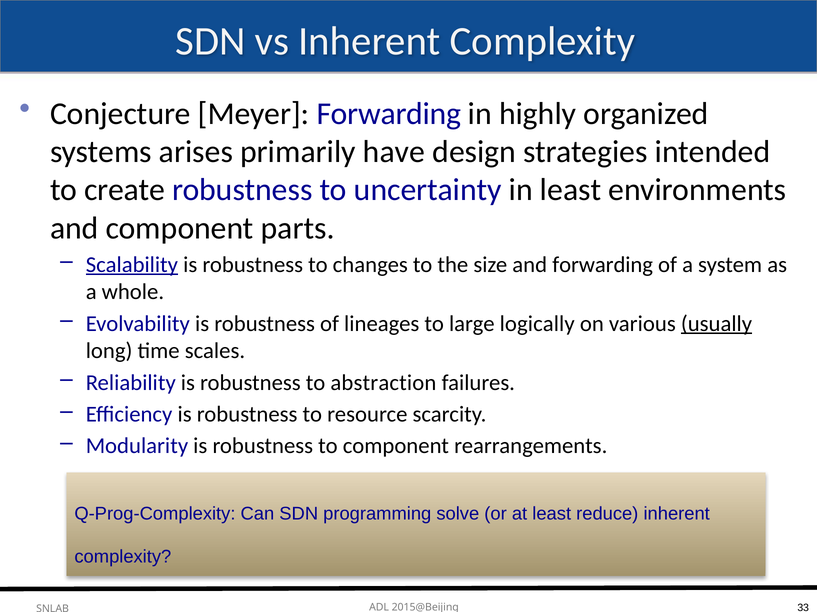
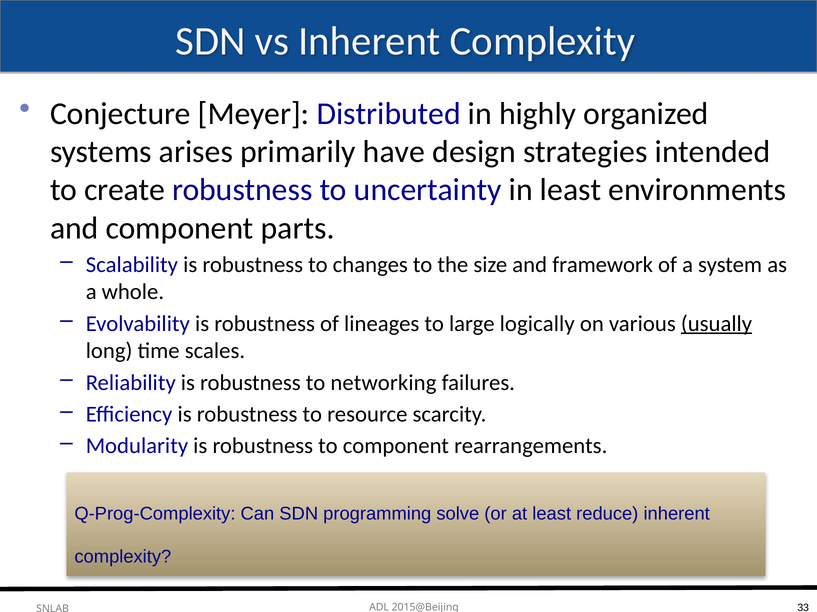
Meyer Forwarding: Forwarding -> Distributed
Scalability underline: present -> none
and forwarding: forwarding -> framework
abstraction: abstraction -> networking
